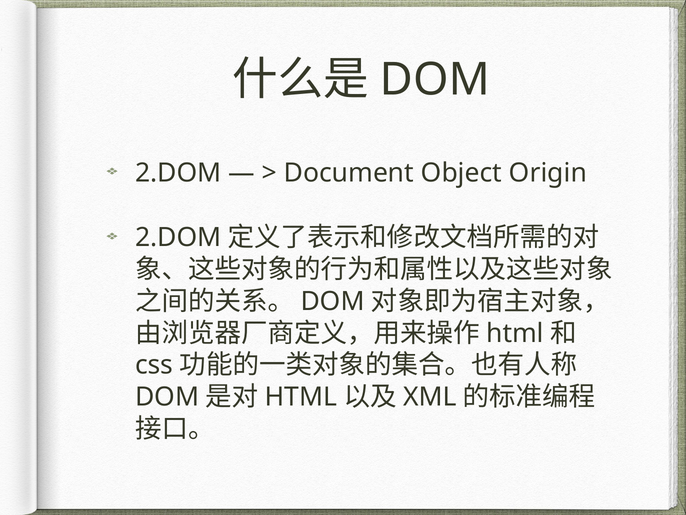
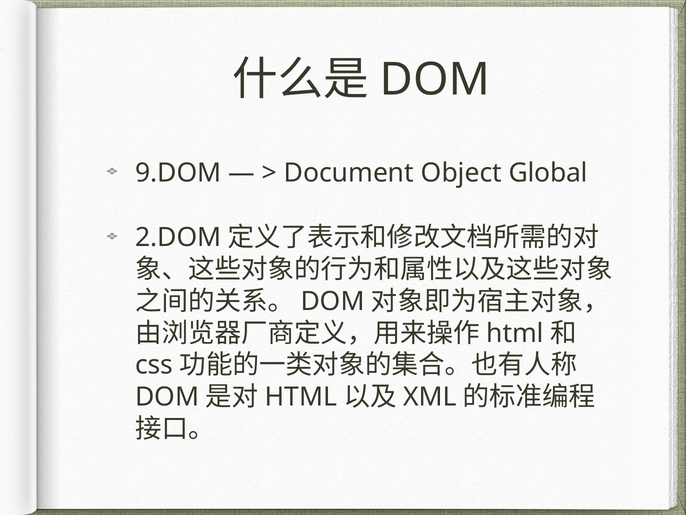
2.DOM at (178, 173): 2.DOM -> 9.DOM
Origin: Origin -> Global
